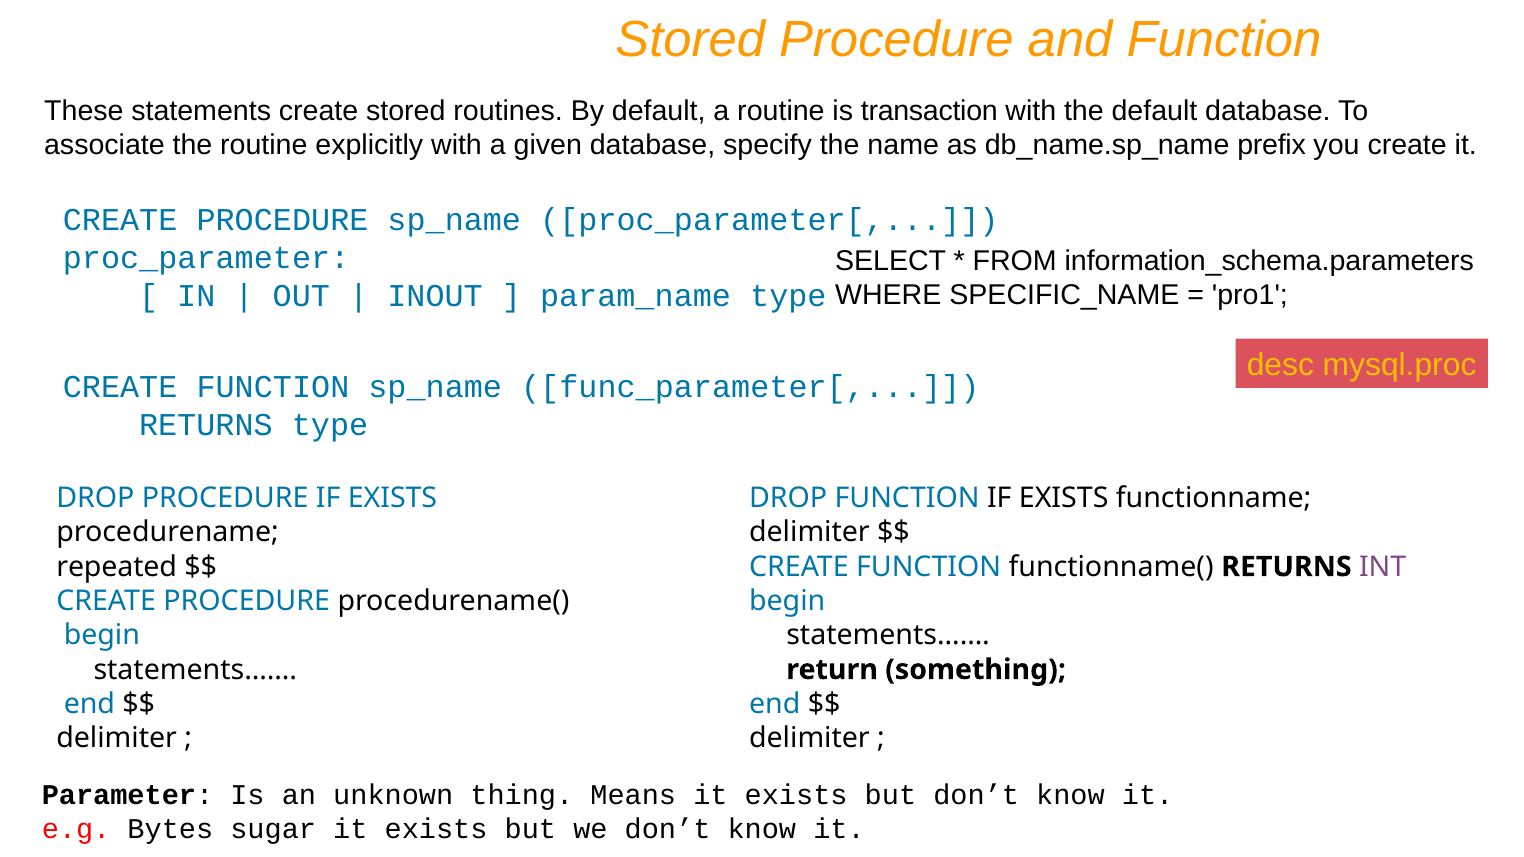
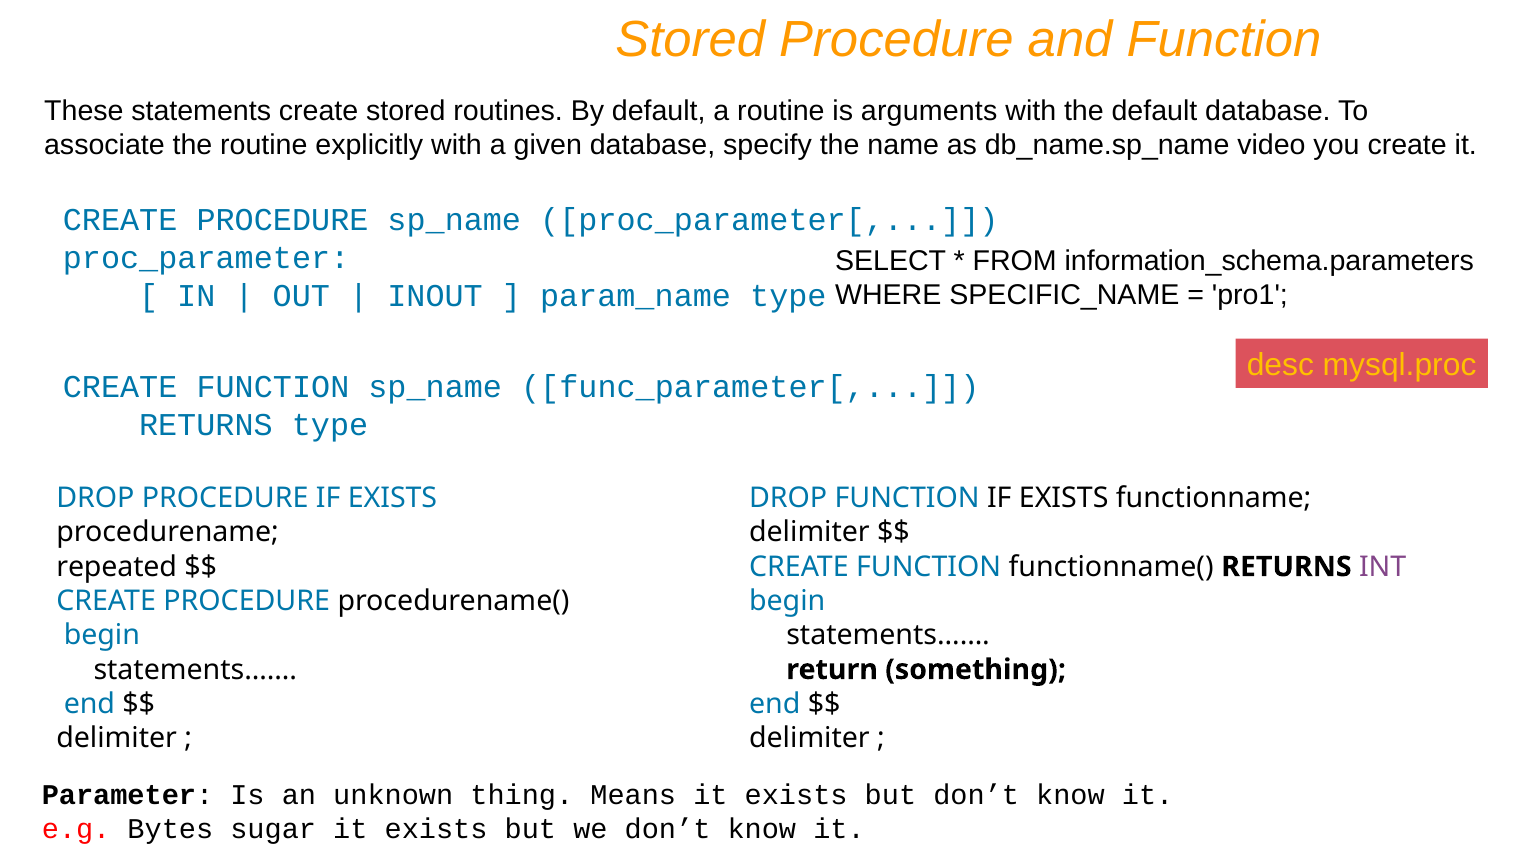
transaction: transaction -> arguments
prefix: prefix -> video
